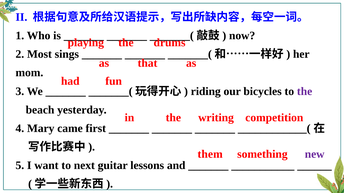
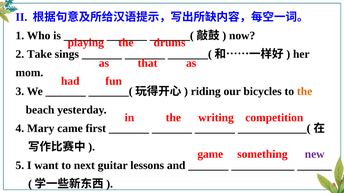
Most: Most -> Take
the at (305, 91) colour: purple -> orange
them: them -> game
